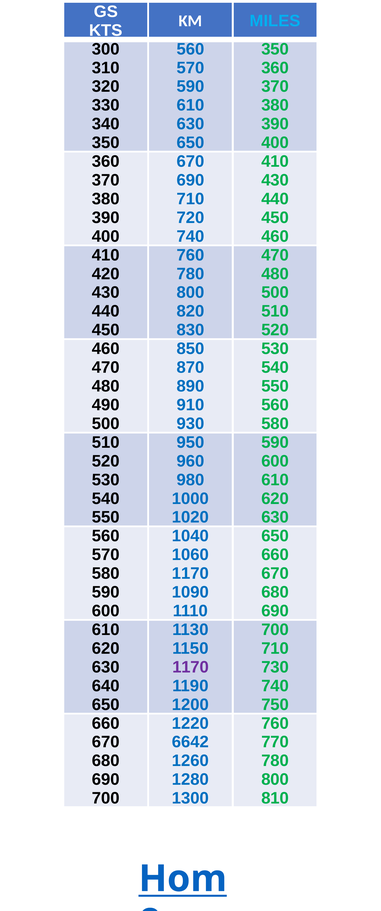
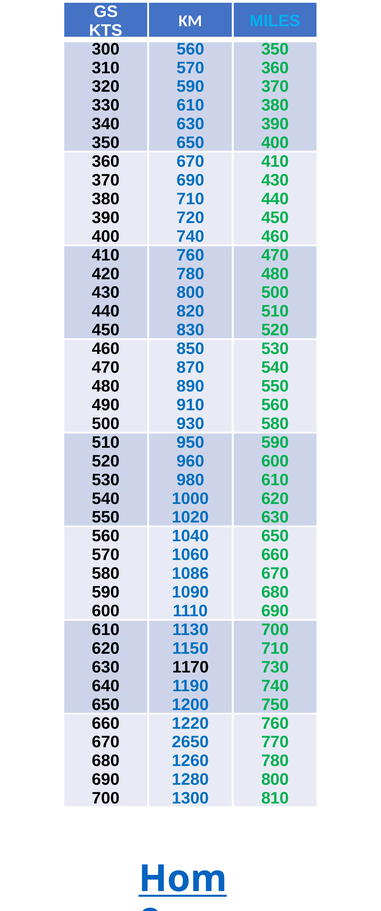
1170 at (190, 574): 1170 -> 1086
1170 at (191, 668) colour: purple -> black
6642: 6642 -> 2650
